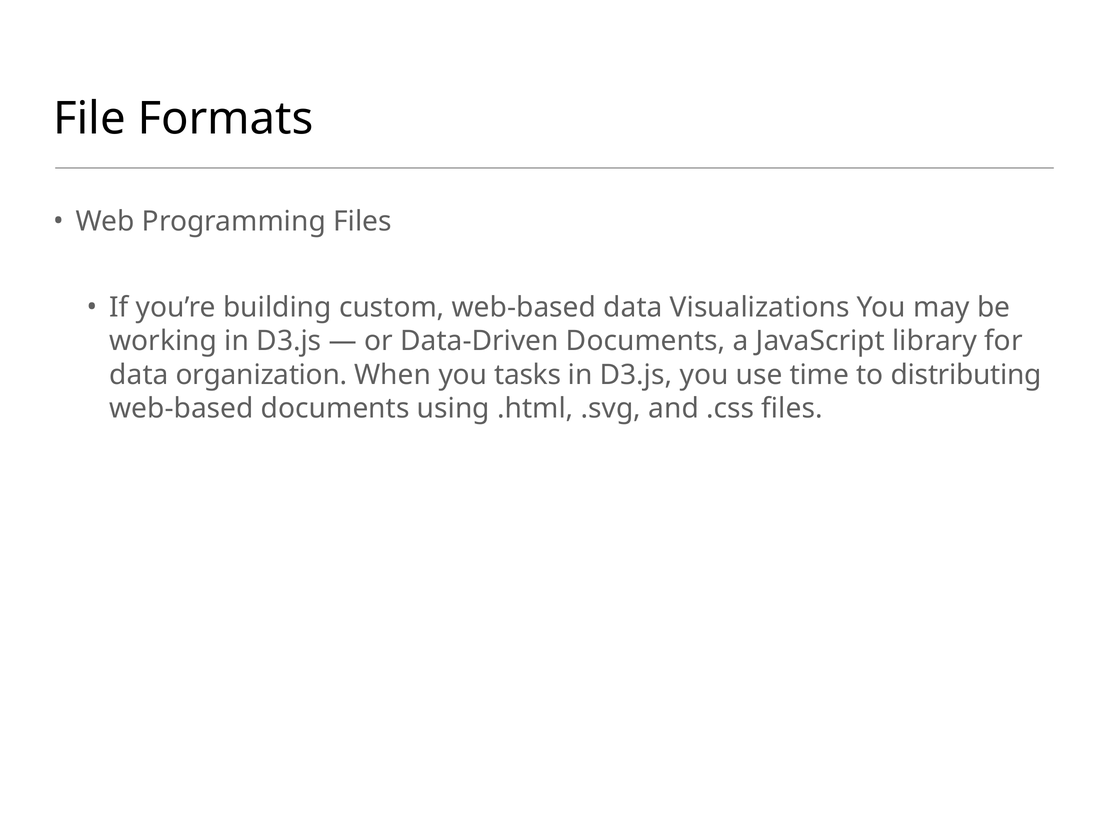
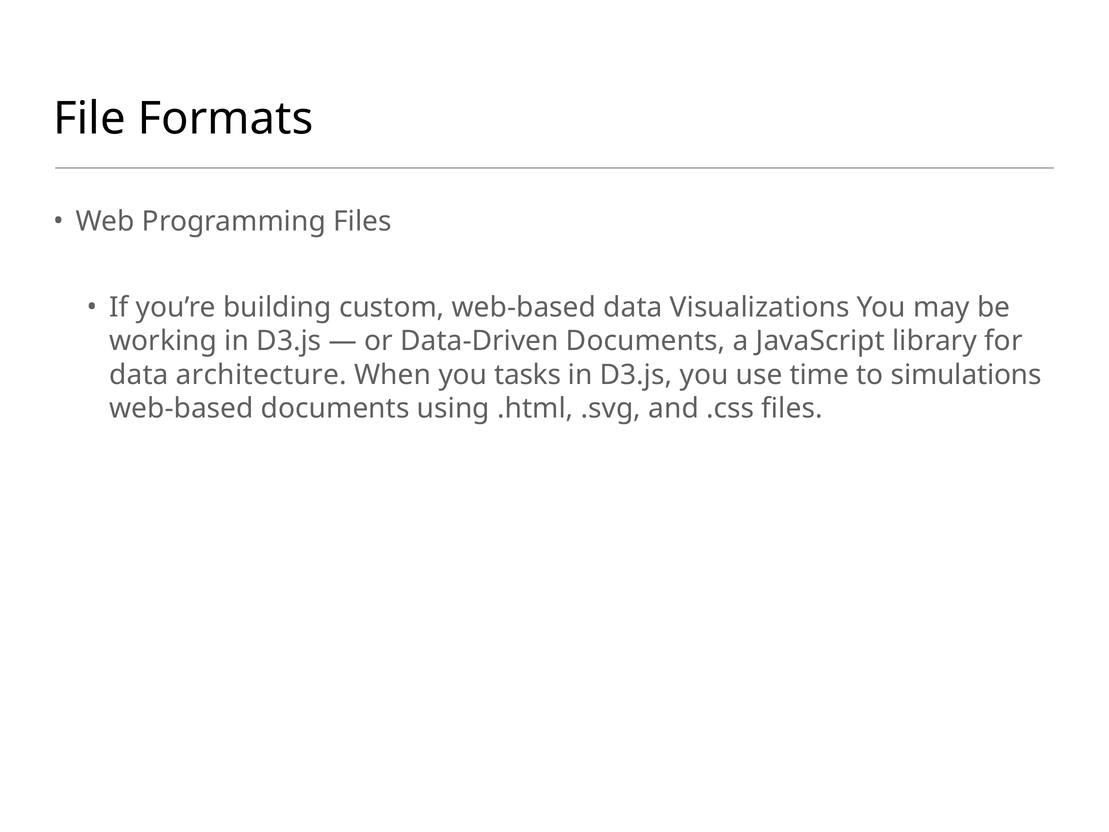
organization: organization -> architecture
distributing: distributing -> simulations
